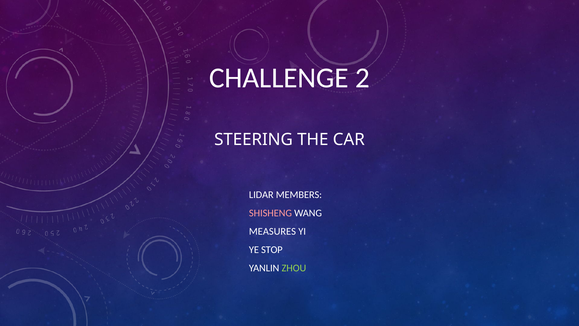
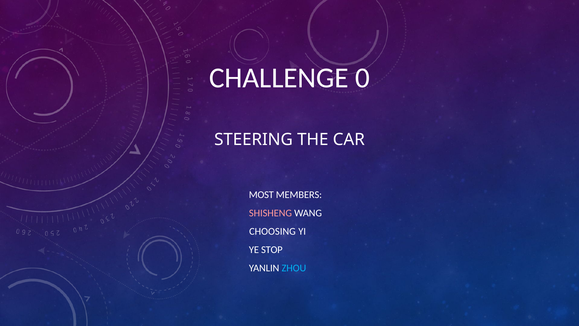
2: 2 -> 0
LIDAR: LIDAR -> MOST
MEASURES: MEASURES -> CHOOSING
ZHOU colour: light green -> light blue
